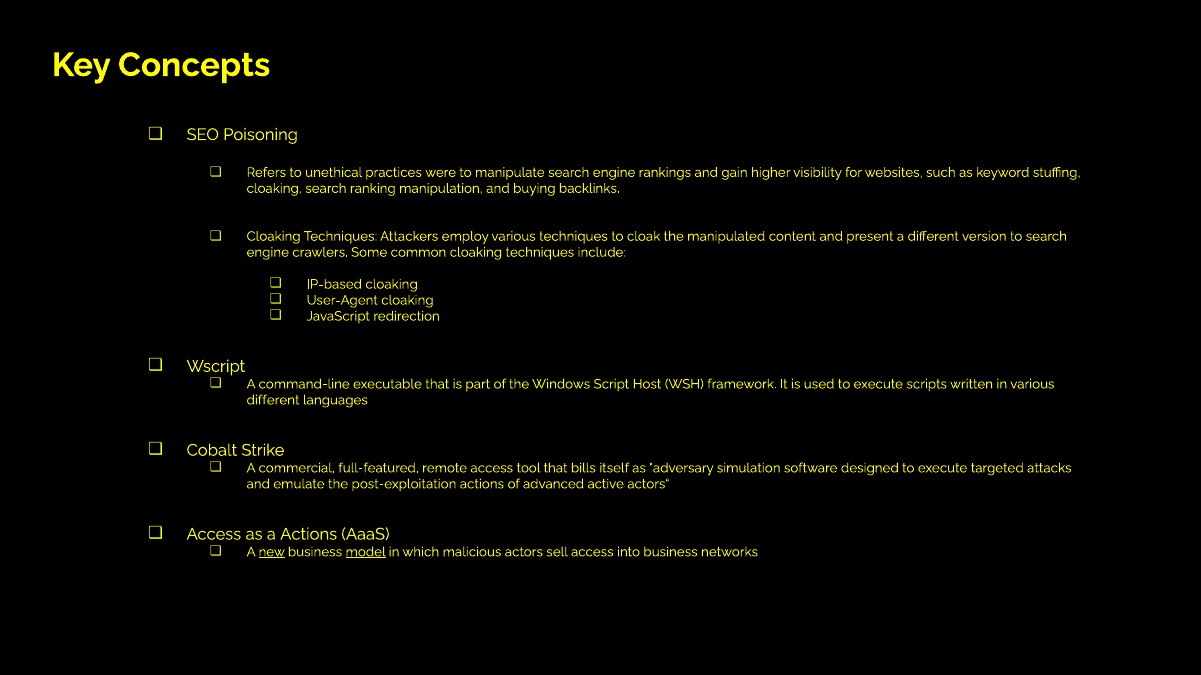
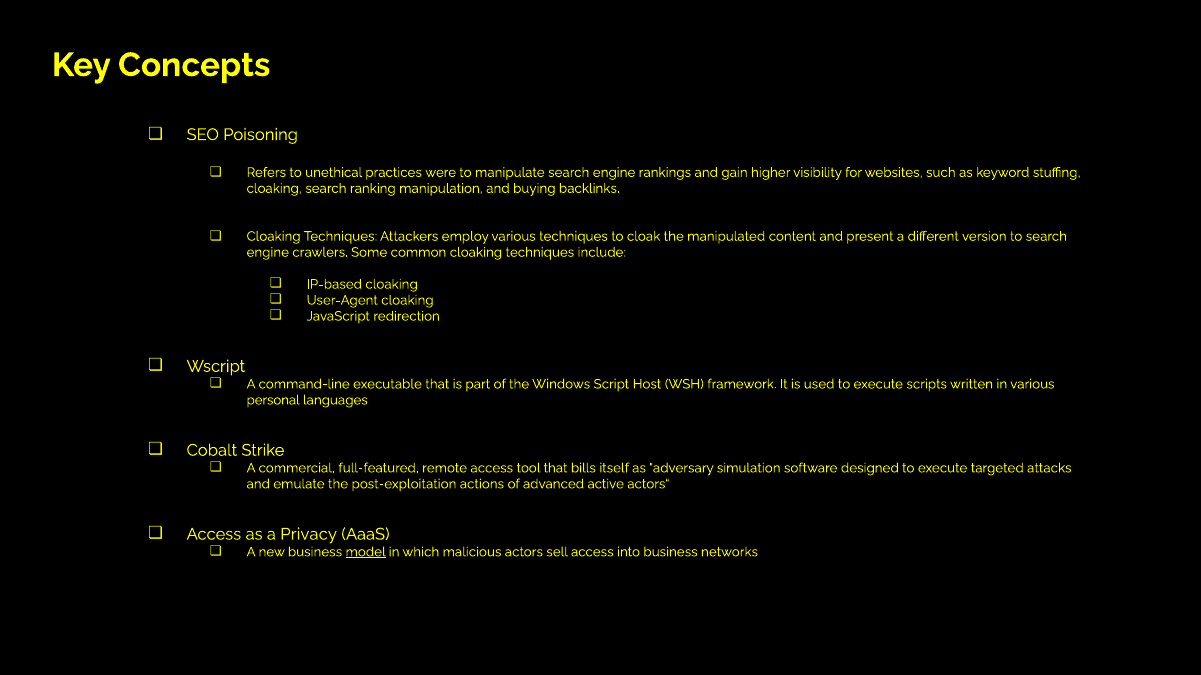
different at (273, 400): different -> personal
a Actions: Actions -> Privacy
new underline: present -> none
